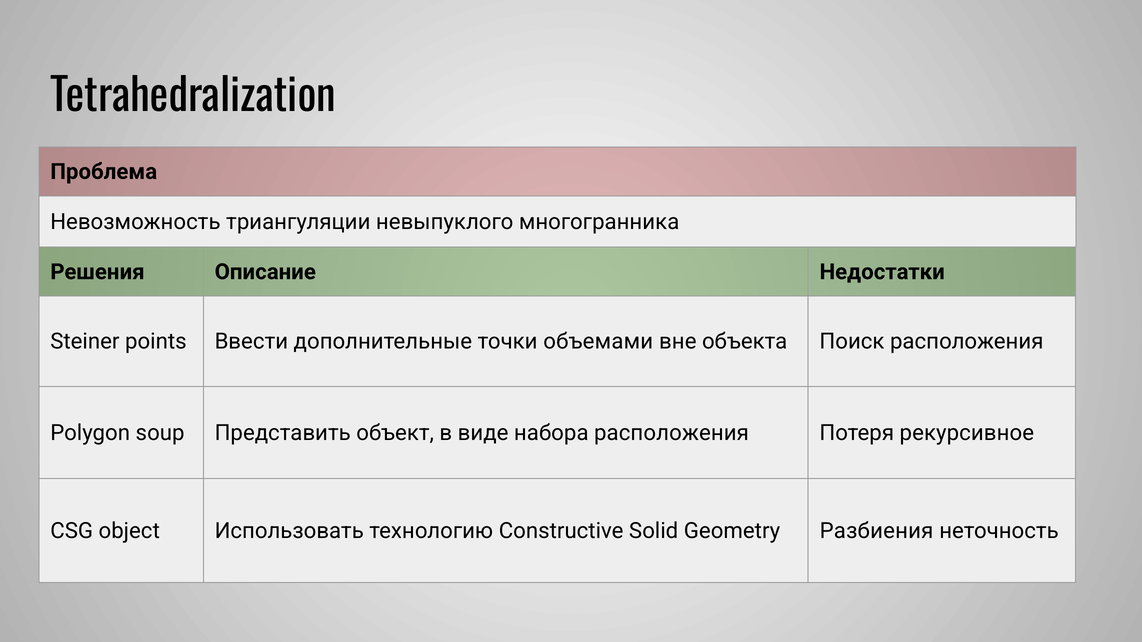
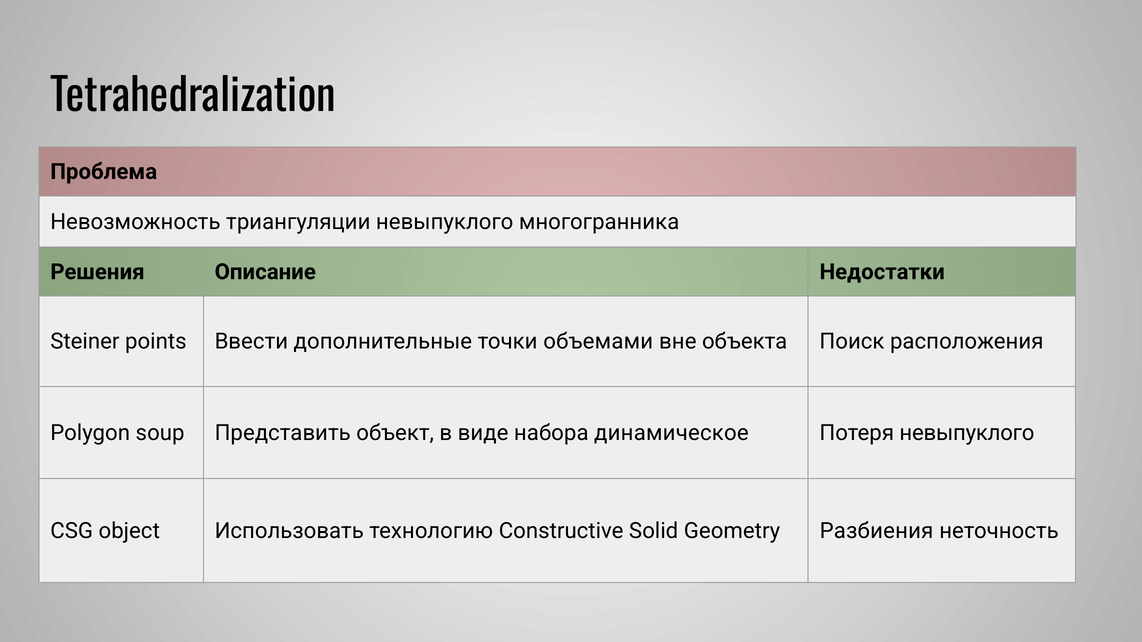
набора расположения: расположения -> динамическое
Потеря рекурсивное: рекурсивное -> невыпуклого
